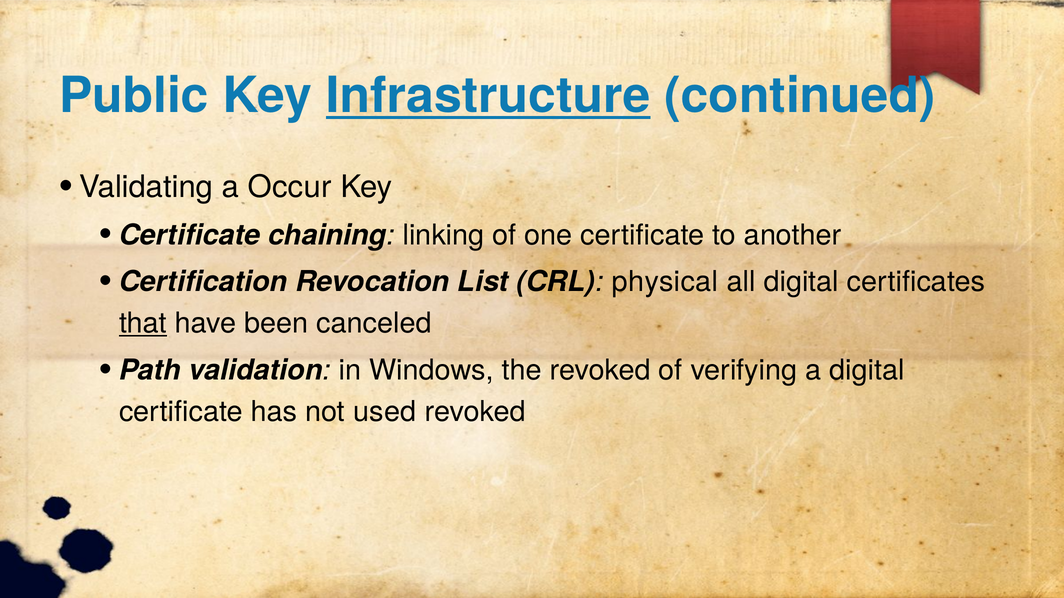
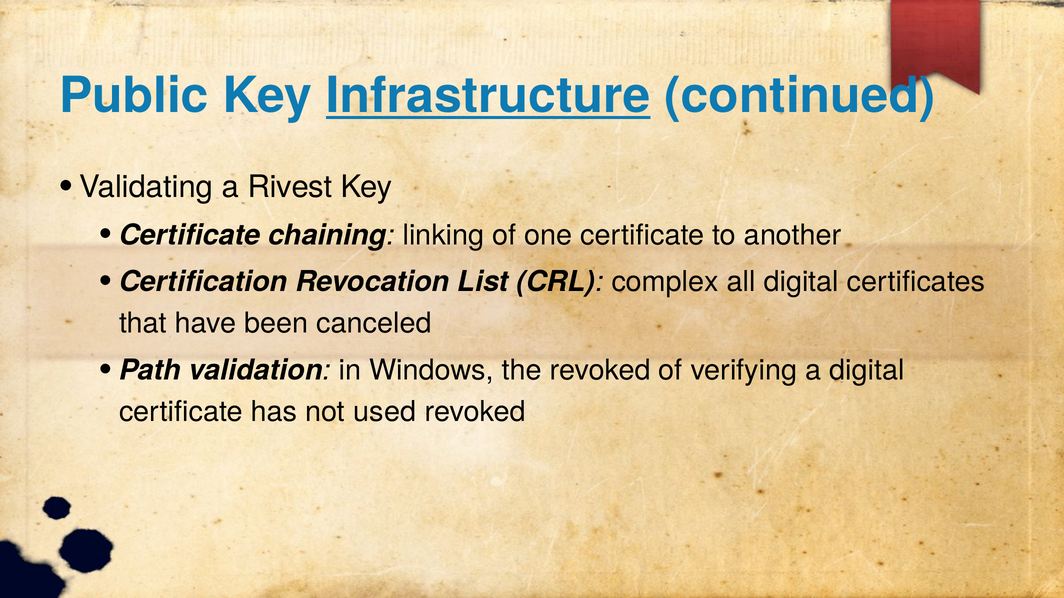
Occur: Occur -> Rivest
physical: physical -> complex
that underline: present -> none
